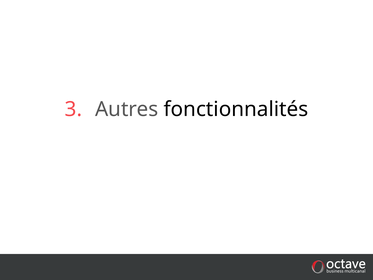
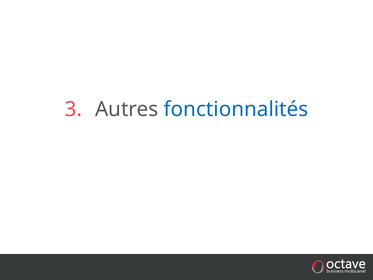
fonctionnalités colour: black -> blue
